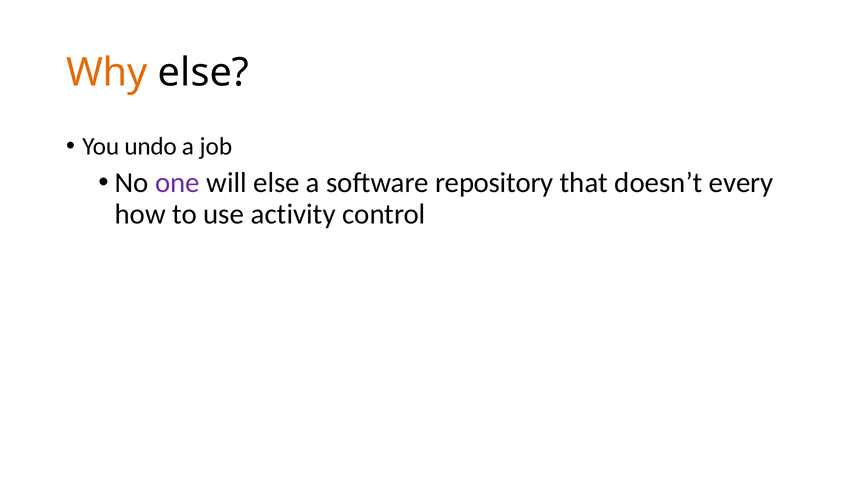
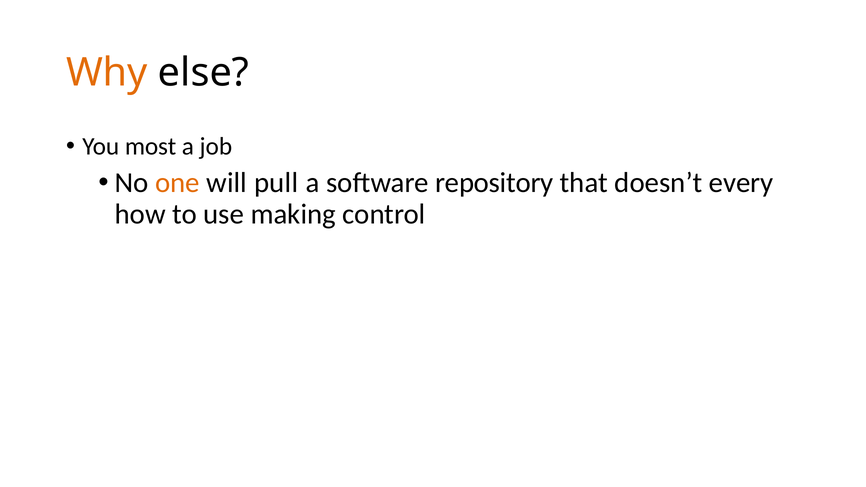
undo: undo -> most
one colour: purple -> orange
will else: else -> pull
activity: activity -> making
